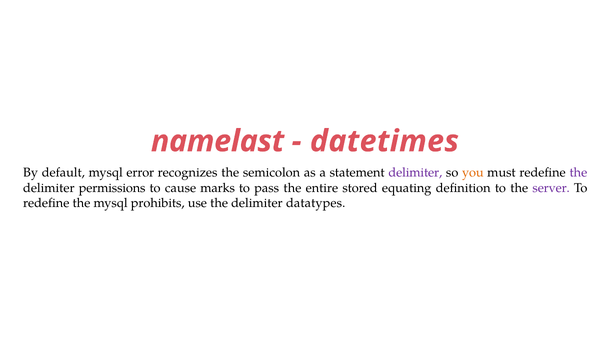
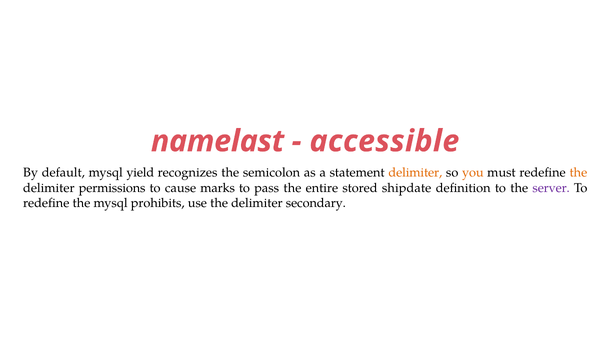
datetimes: datetimes -> accessible
error: error -> yield
delimiter at (415, 172) colour: purple -> orange
the at (578, 172) colour: purple -> orange
equating: equating -> shipdate
datatypes: datatypes -> secondary
